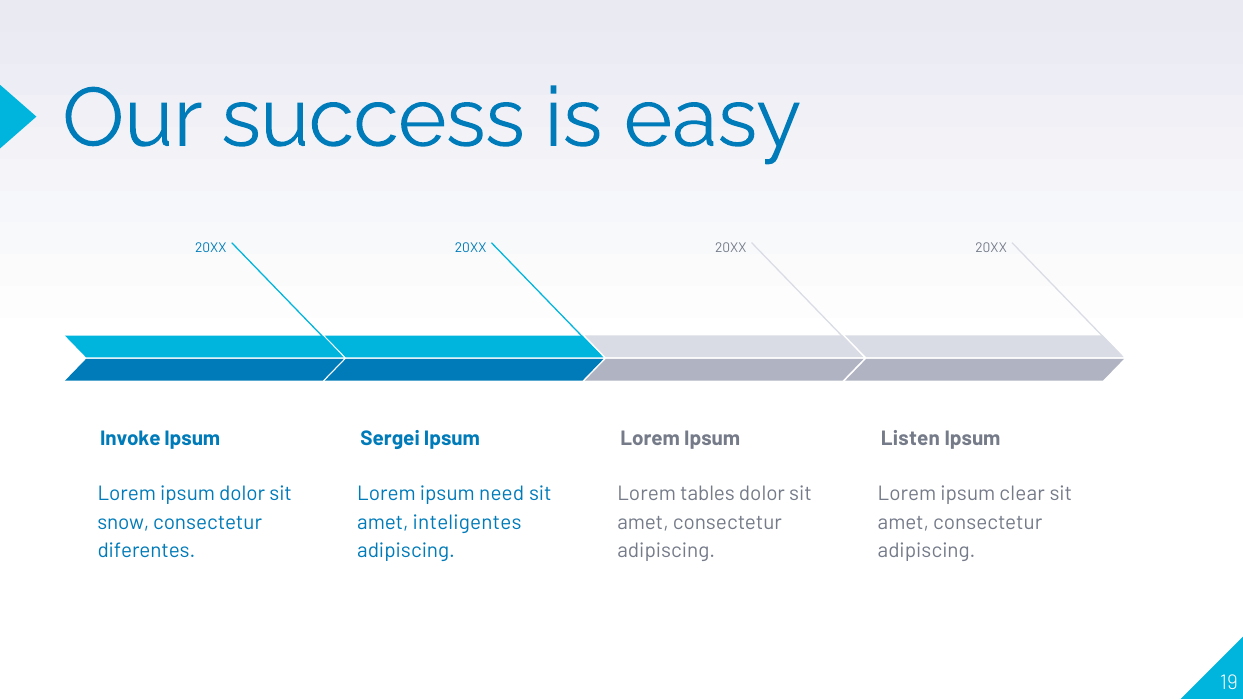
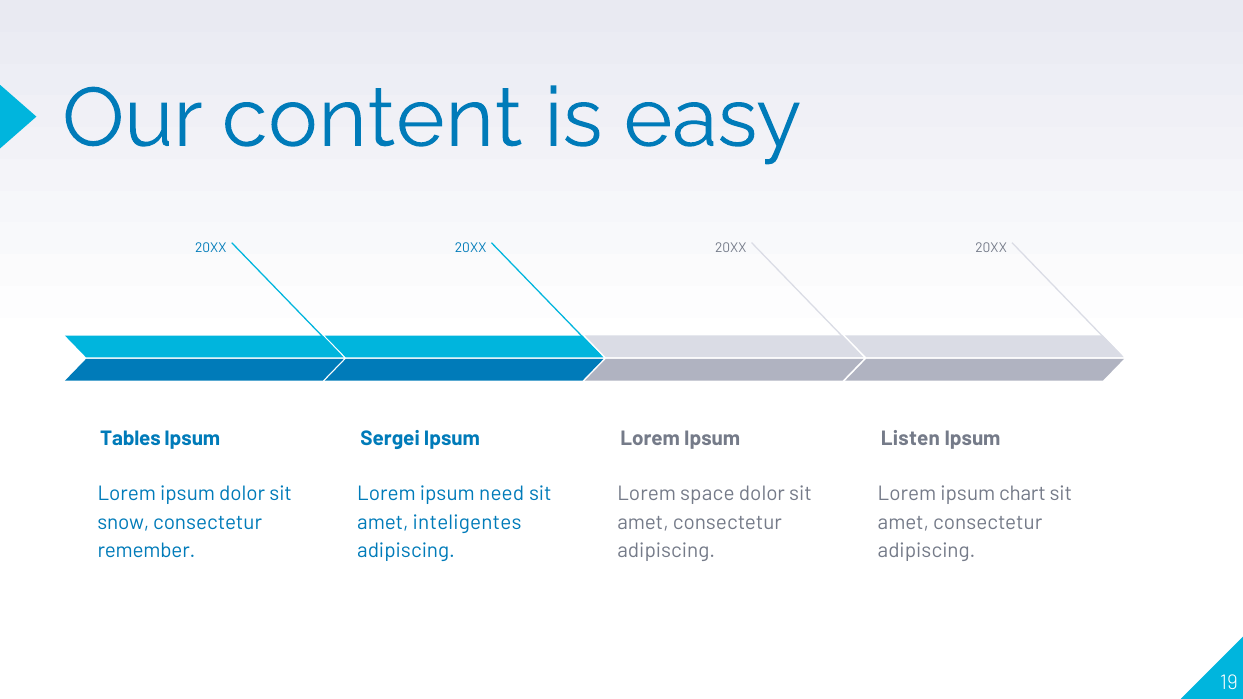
success: success -> content
Invoke: Invoke -> Tables
tables: tables -> space
clear: clear -> chart
diferentes: diferentes -> remember
